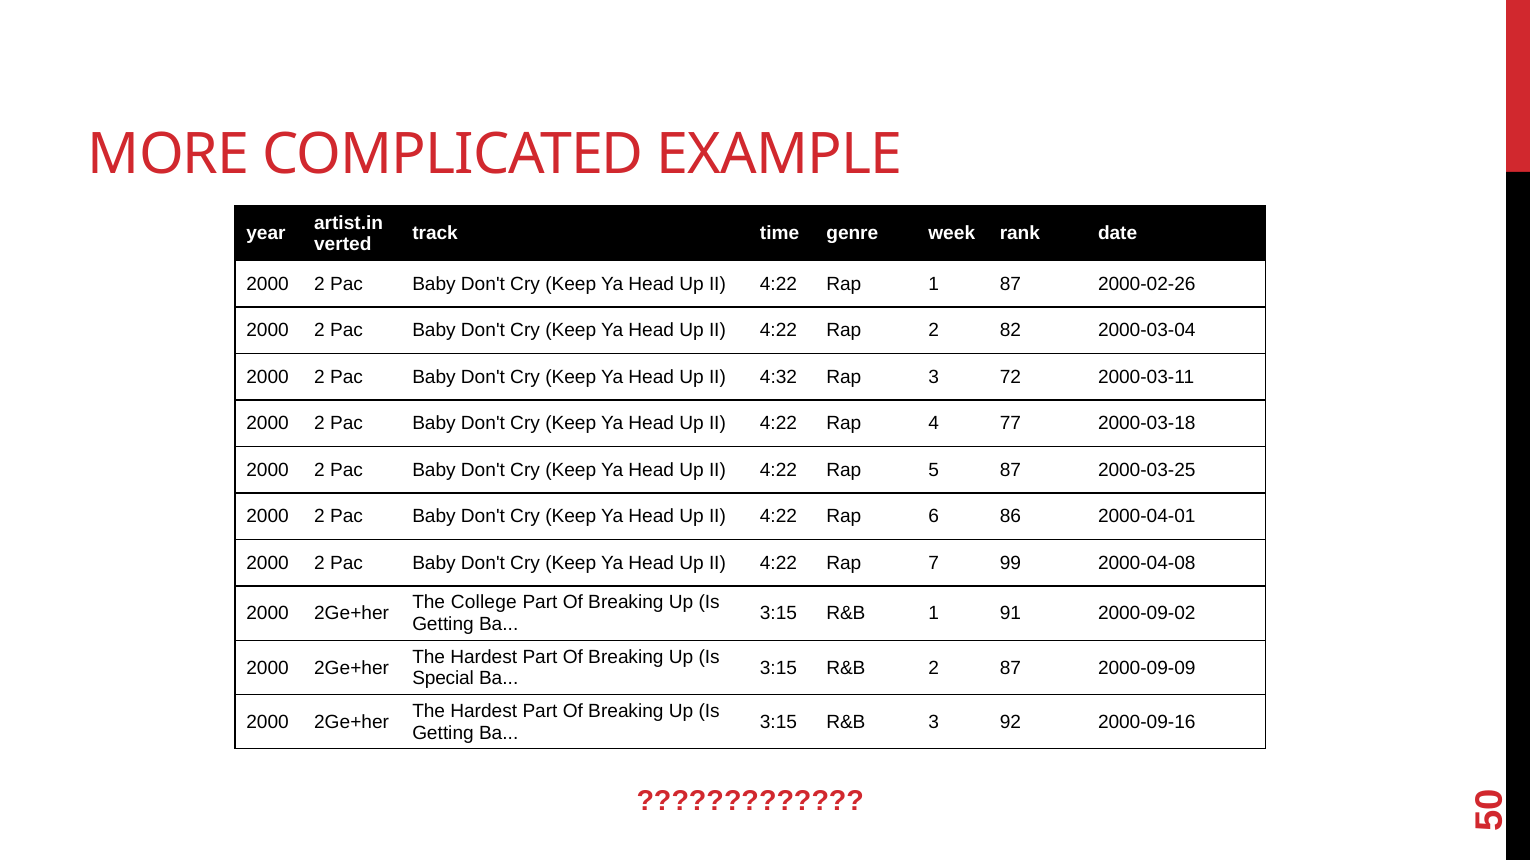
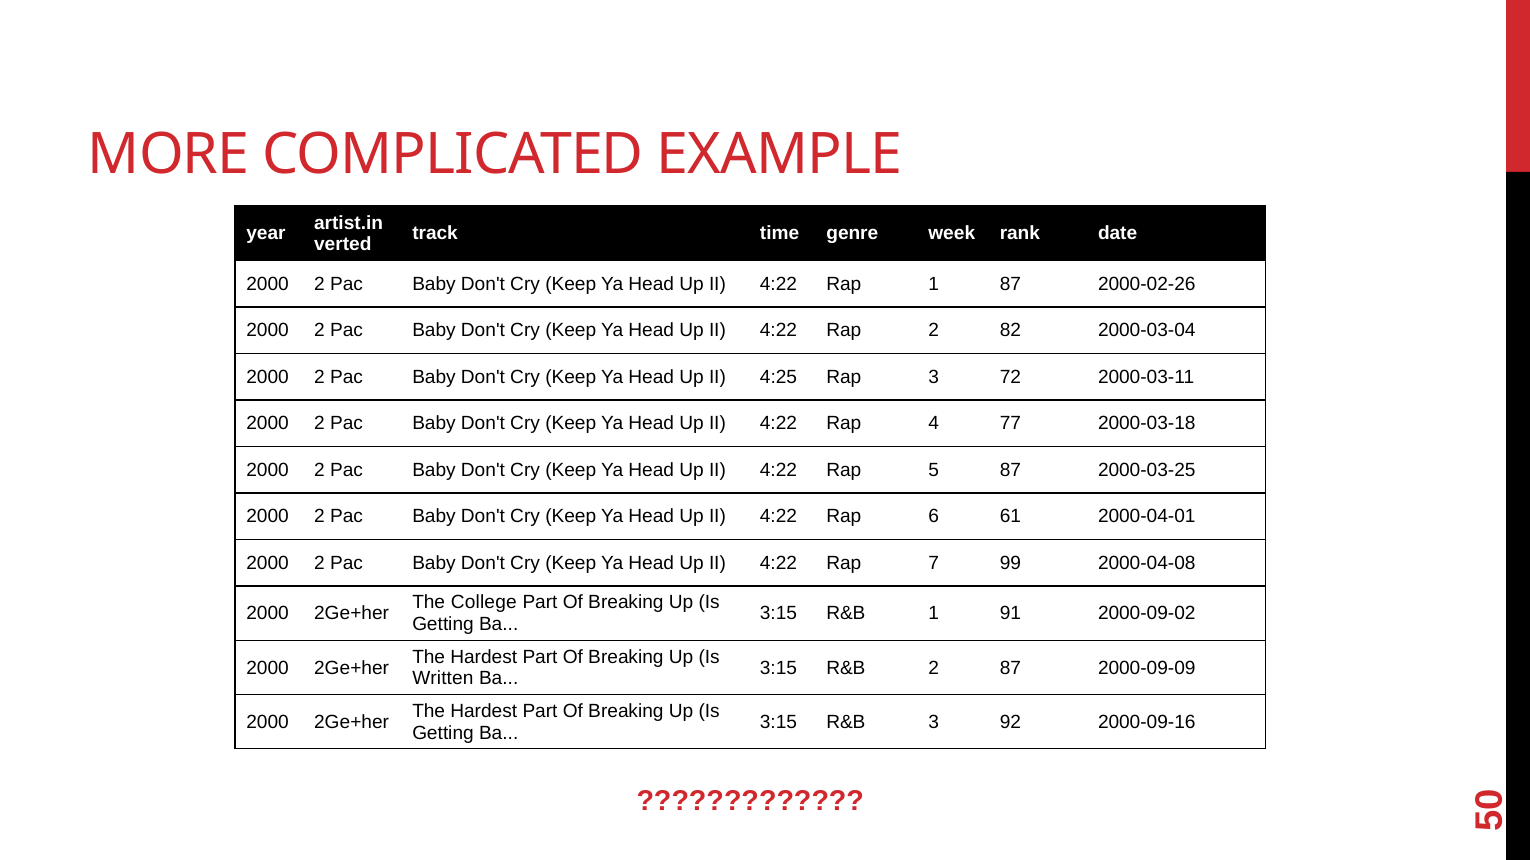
4:32: 4:32 -> 4:25
86: 86 -> 61
Special: Special -> Written
